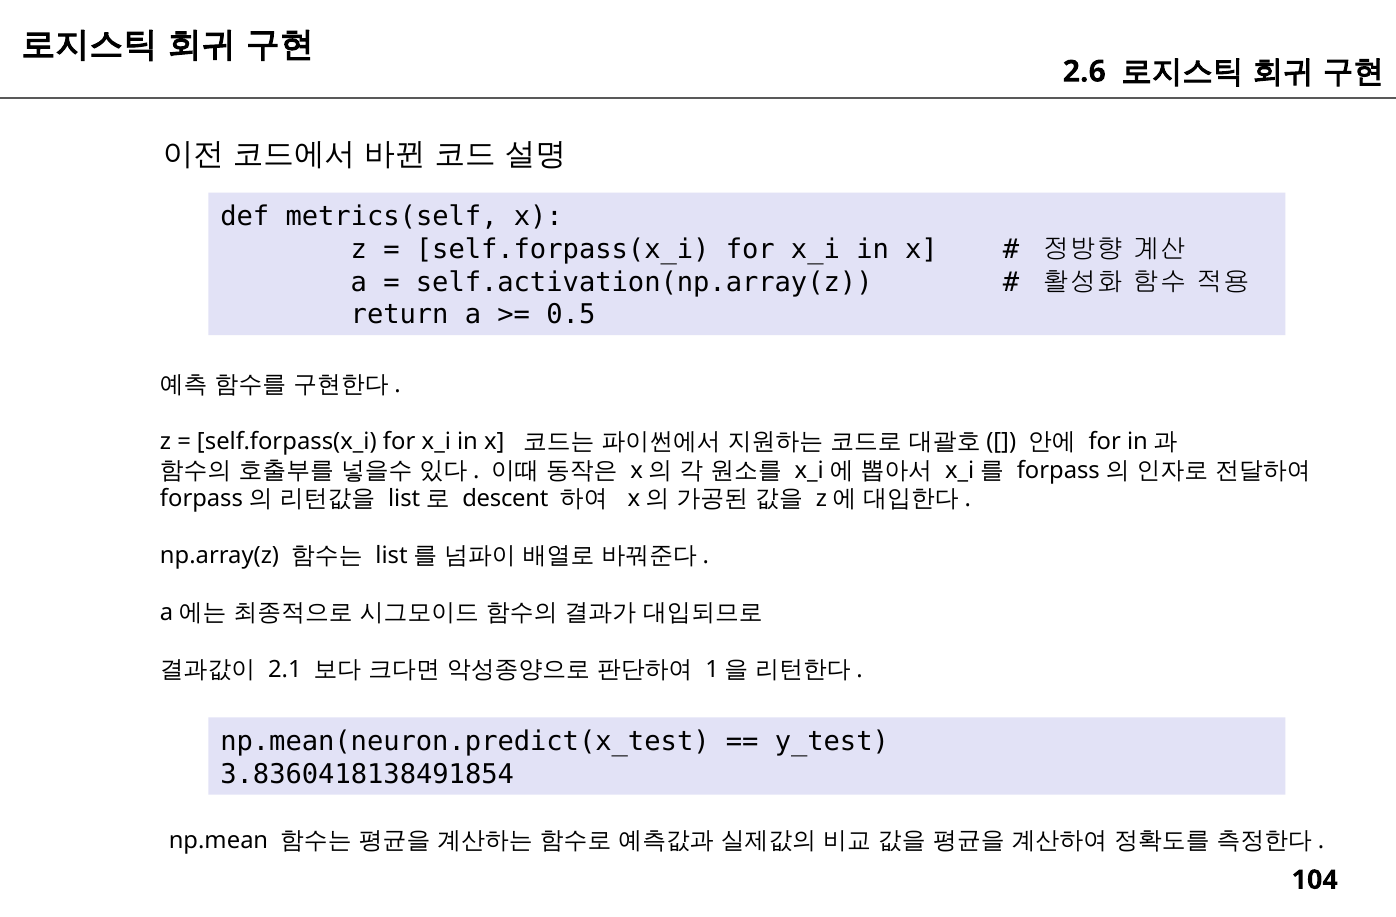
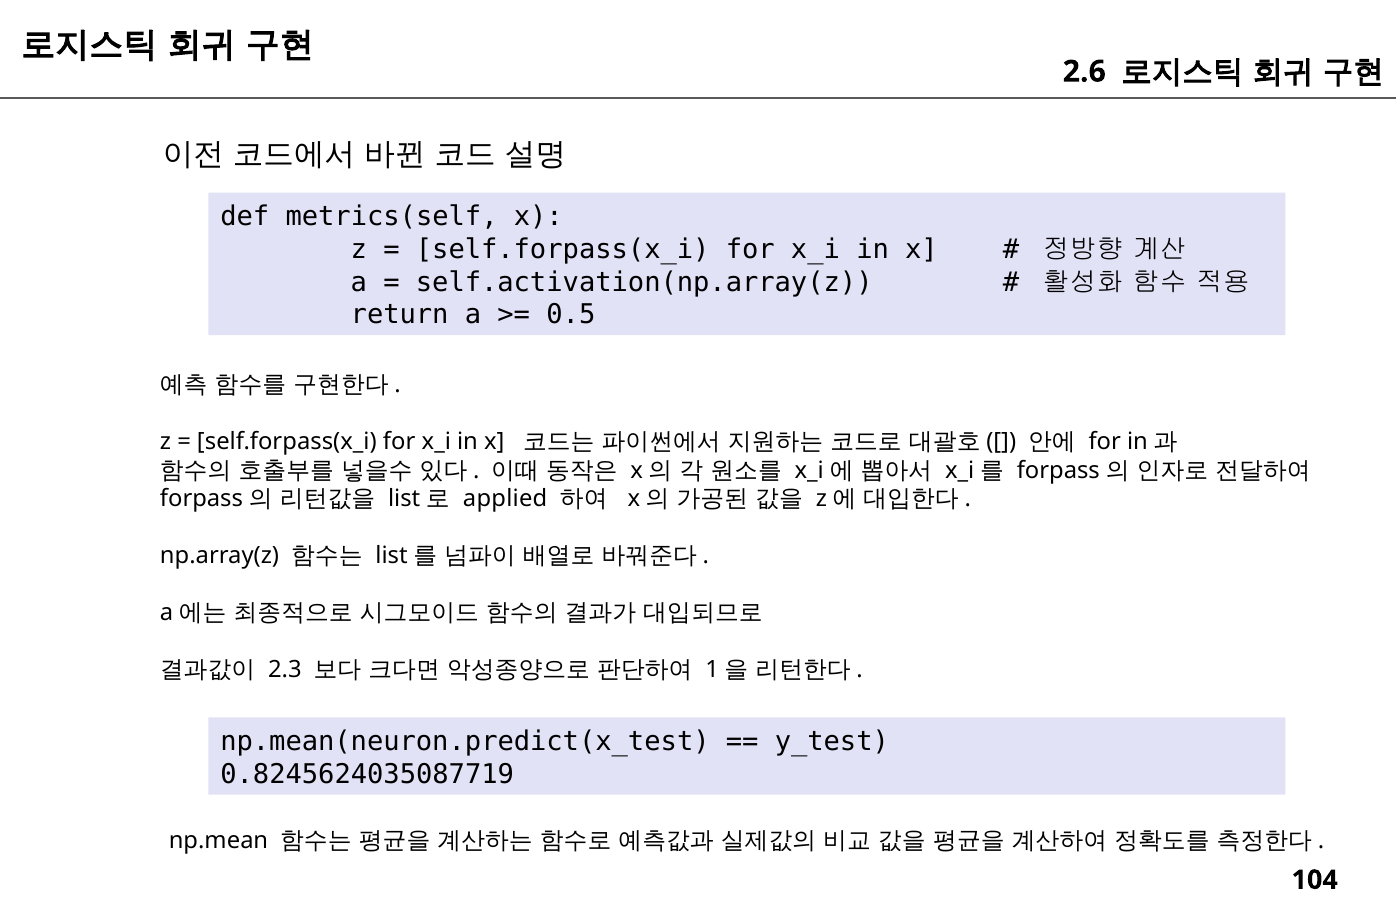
descent: descent -> applied
2.1: 2.1 -> 2.3
3.8360418138491854: 3.8360418138491854 -> 0.8245624035087719
